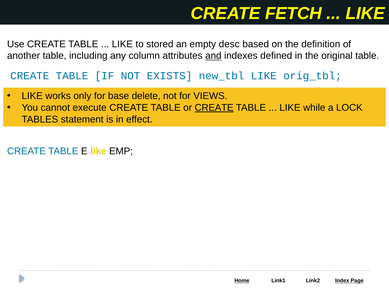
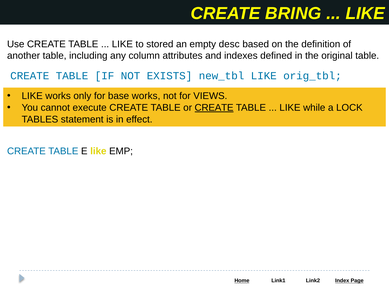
FETCH: FETCH -> BRING
and underline: present -> none
base delete: delete -> works
